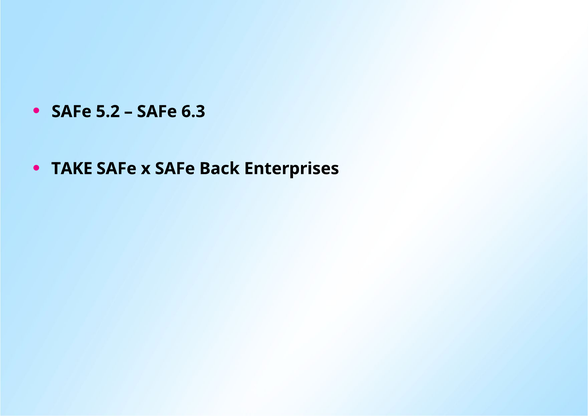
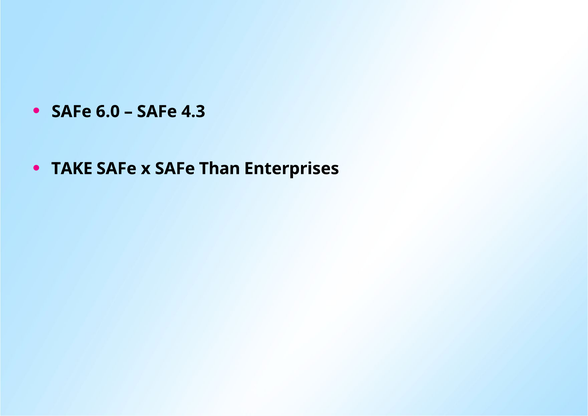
5.2: 5.2 -> 6.0
6.3: 6.3 -> 4.3
Back: Back -> Than
